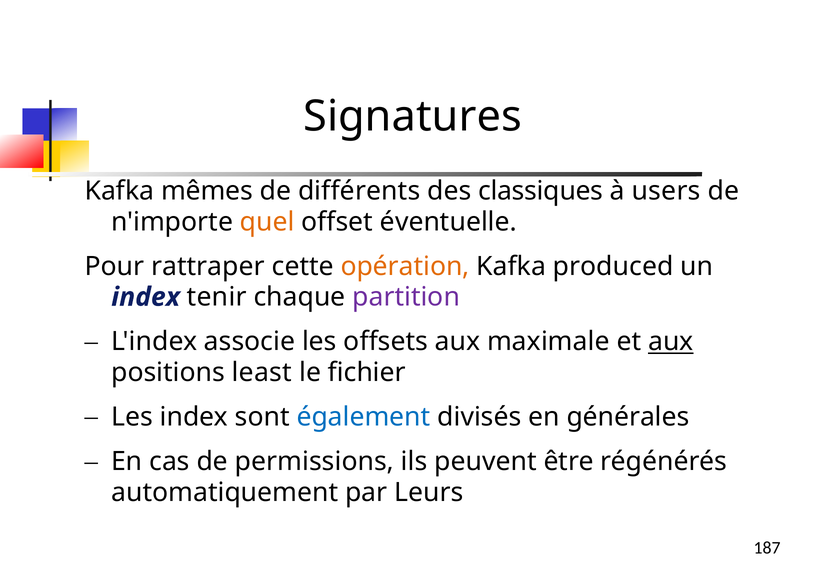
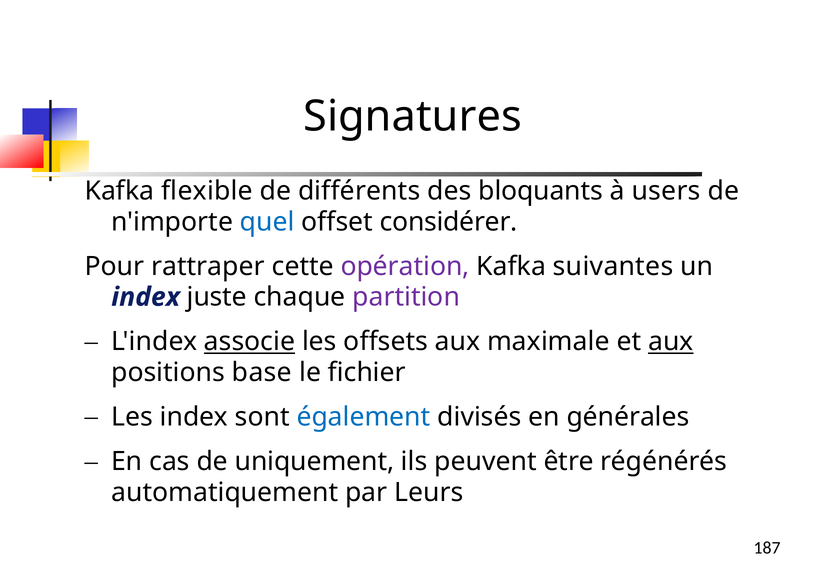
mêmes: mêmes -> flexible
classiques: classiques -> bloquants
quel colour: orange -> blue
éventuelle: éventuelle -> considérer
opération colour: orange -> purple
produced: produced -> suivantes
tenir: tenir -> juste
associe underline: none -> present
least: least -> base
permissions: permissions -> uniquement
